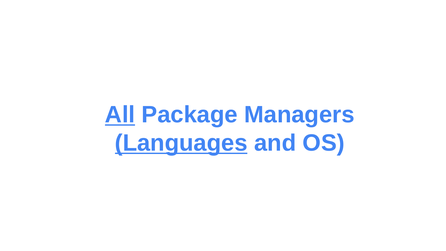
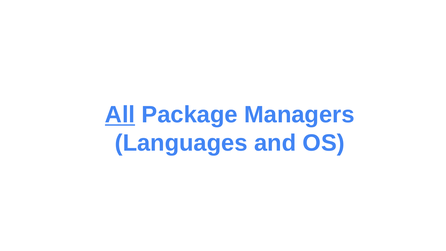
Languages underline: present -> none
